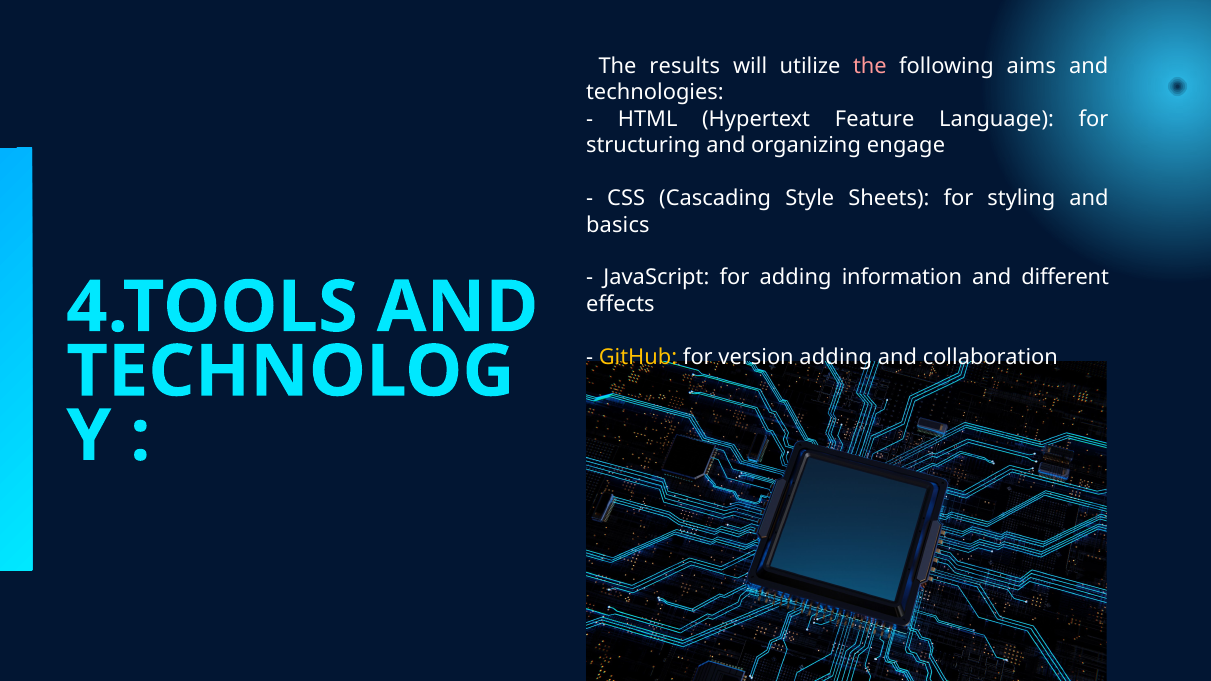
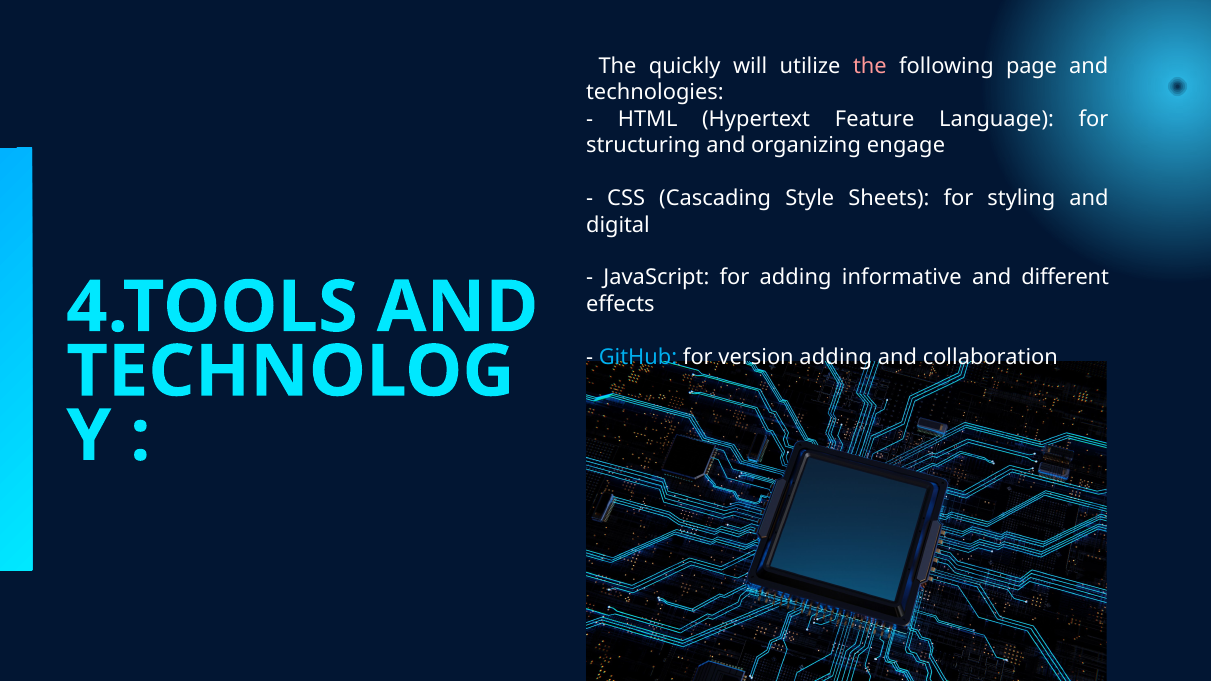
results: results -> quickly
aims: aims -> page
basics: basics -> digital
information: information -> informative
GitHub colour: yellow -> light blue
